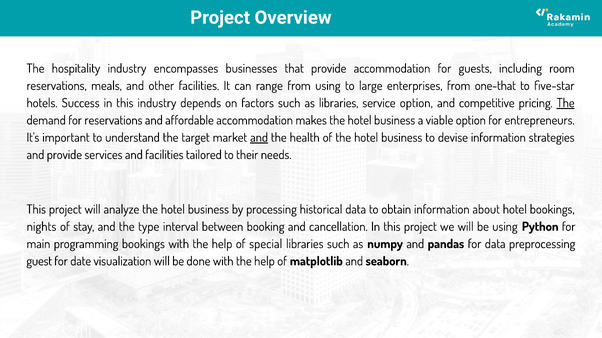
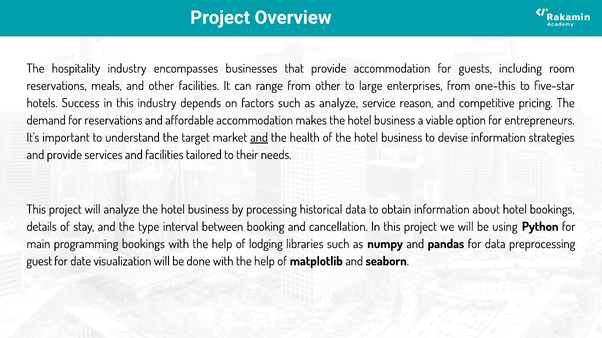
from using: using -> other
one-that: one-that -> one-this
as libraries: libraries -> analyze
service option: option -> reason
The at (566, 103) underline: present -> none
nights: nights -> details
special: special -> lodging
